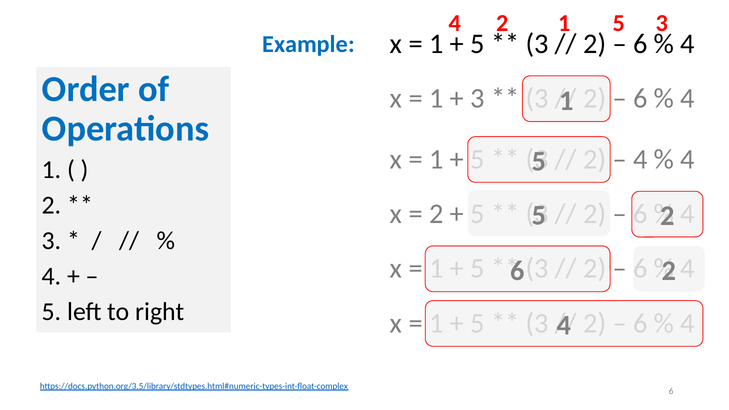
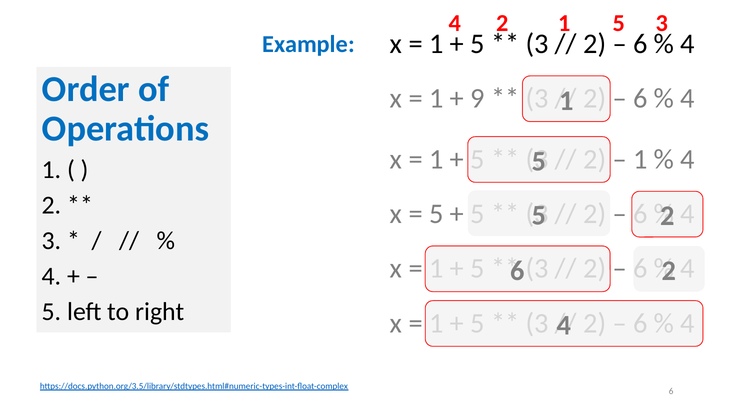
3 at (478, 98): 3 -> 9
4 at (640, 159): 4 -> 1
2 at (436, 214): 2 -> 5
